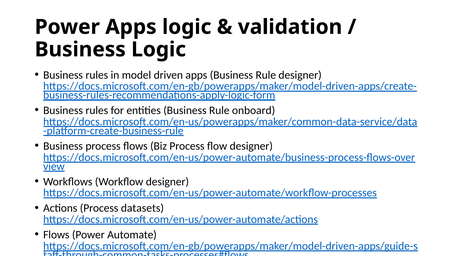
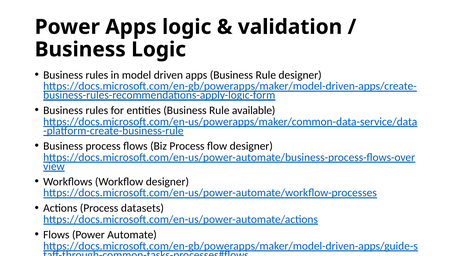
onboard: onboard -> available
